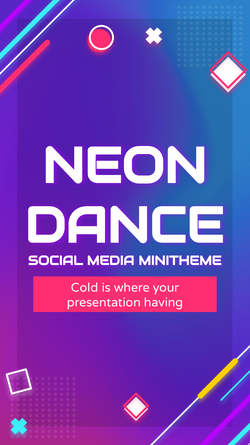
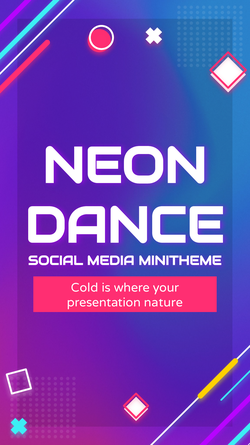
having: having -> nature
